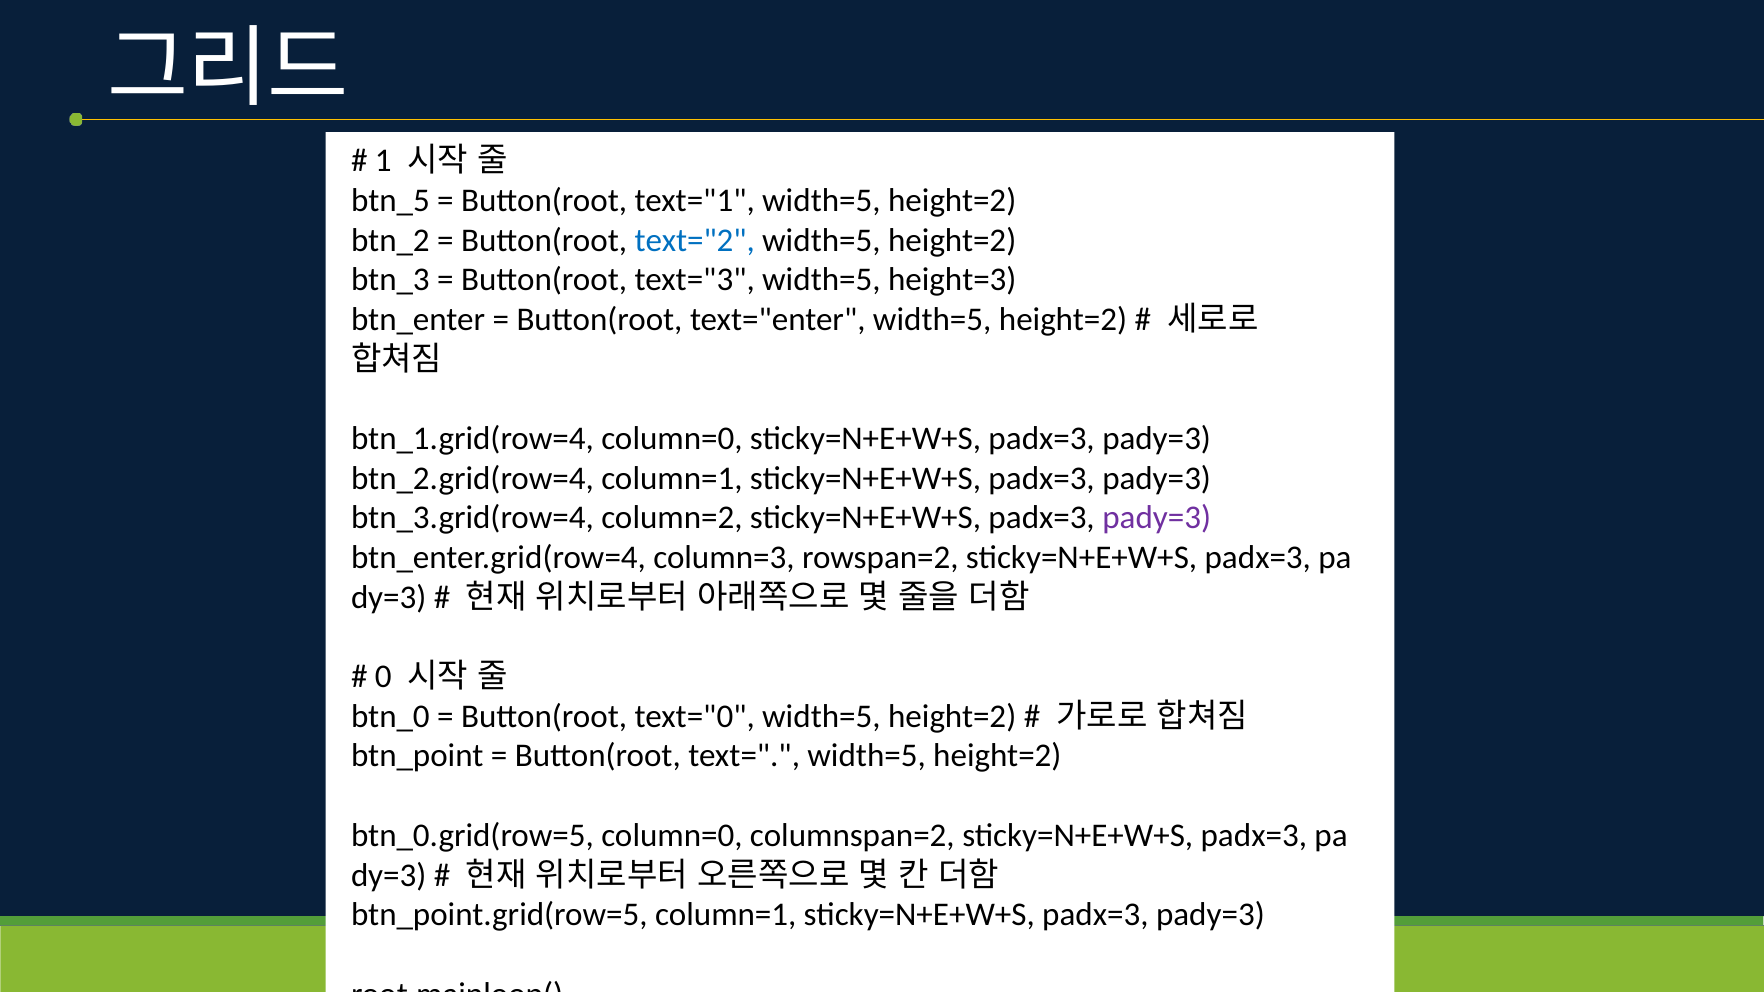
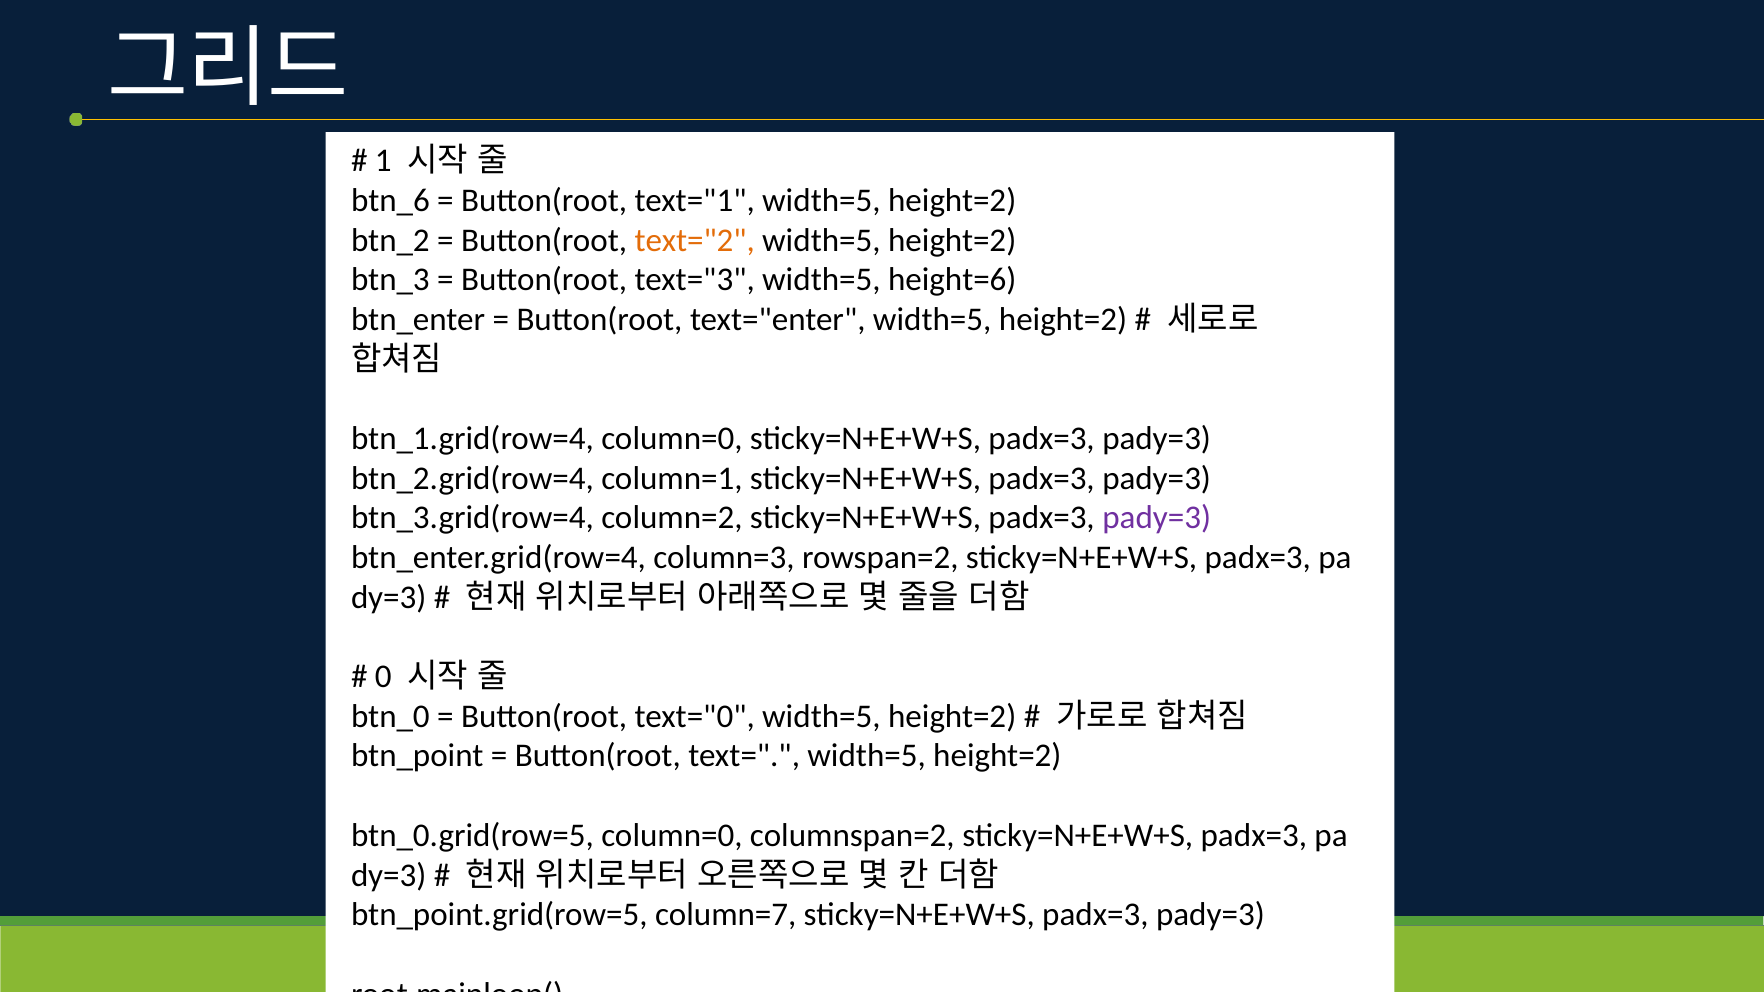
btn_5: btn_5 -> btn_6
text="2 colour: blue -> orange
height=3: height=3 -> height=6
btn_point.grid(row=5 column=1: column=1 -> column=7
